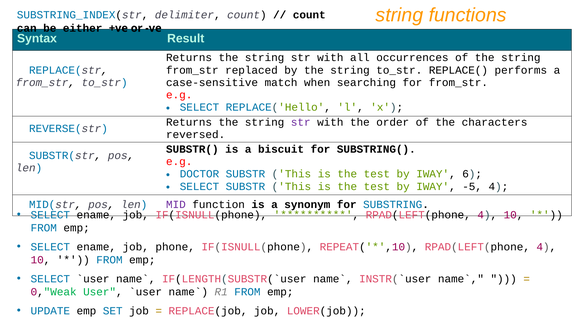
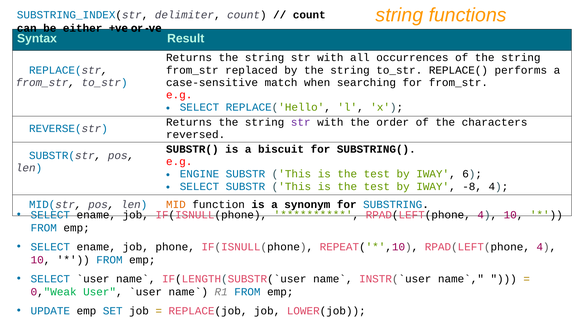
DOCTOR: DOCTOR -> ENGINE
-5: -5 -> -8
MID colour: purple -> orange
